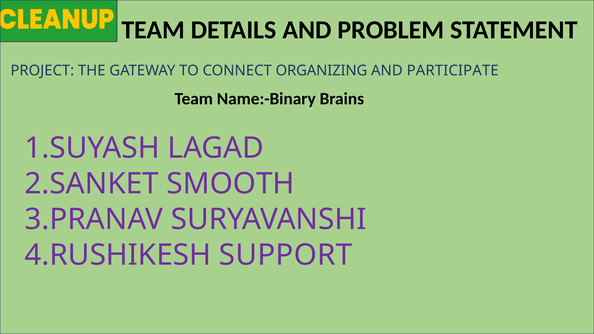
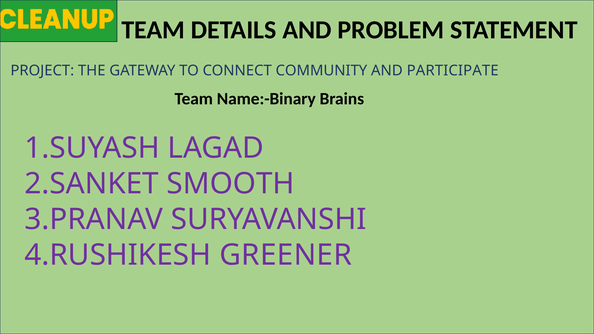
ORGANIZING: ORGANIZING -> COMMUNITY
SUPPORT: SUPPORT -> GREENER
